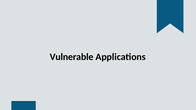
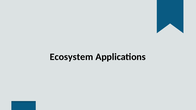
Vulnerable: Vulnerable -> Ecosystem
